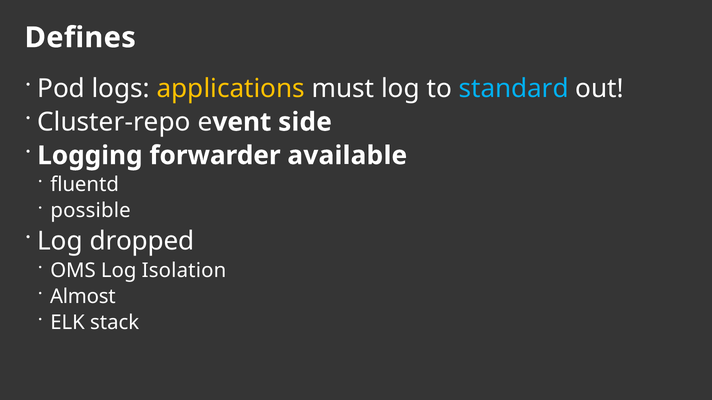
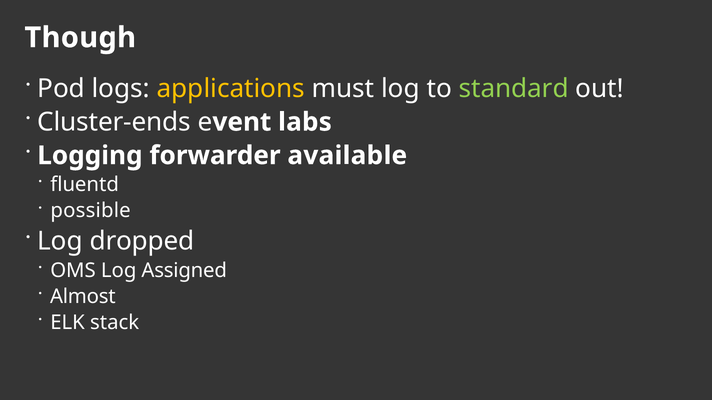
Defines: Defines -> Though
standard colour: light blue -> light green
Cluster-repo: Cluster-repo -> Cluster-ends
side: side -> labs
Isolation: Isolation -> Assigned
